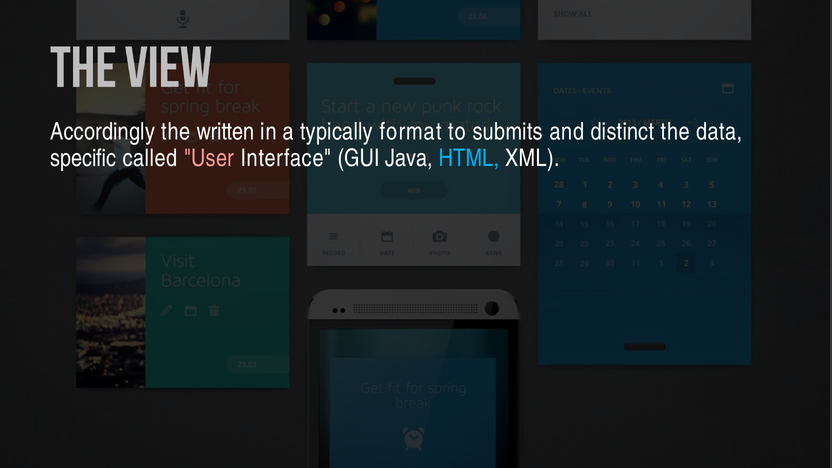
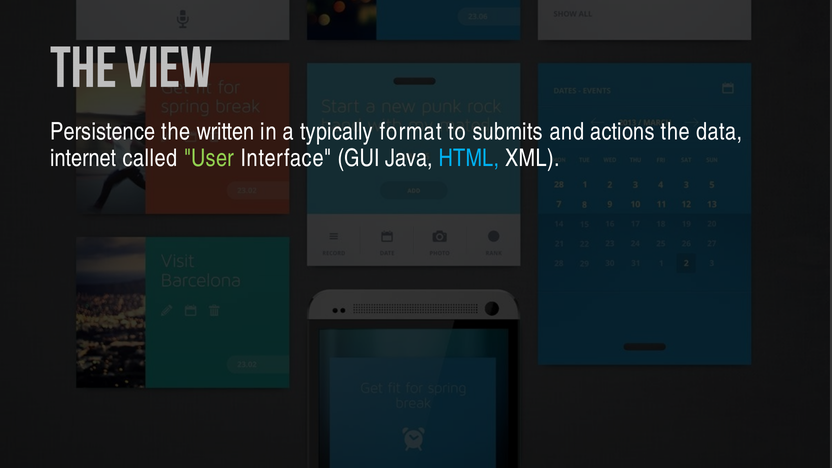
Accordingly: Accordingly -> Persistence
distinct: distinct -> actions
specific: specific -> internet
User colour: pink -> light green
